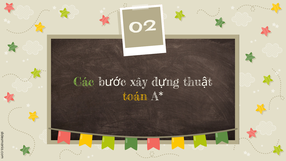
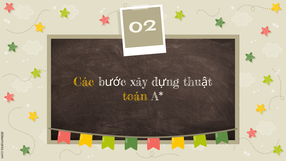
Các colour: light green -> yellow
